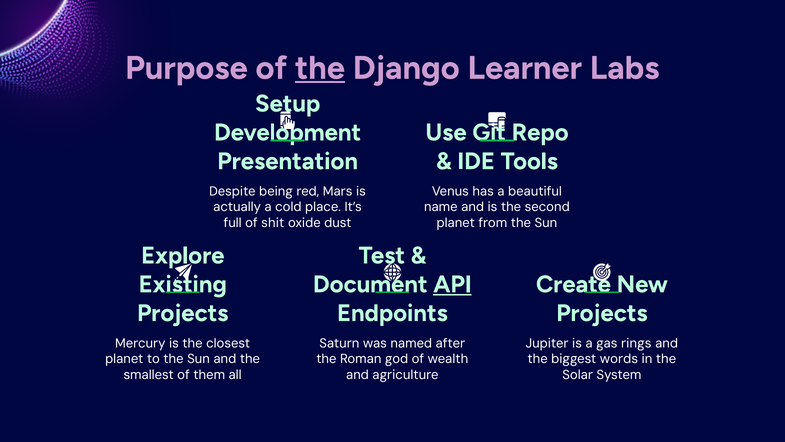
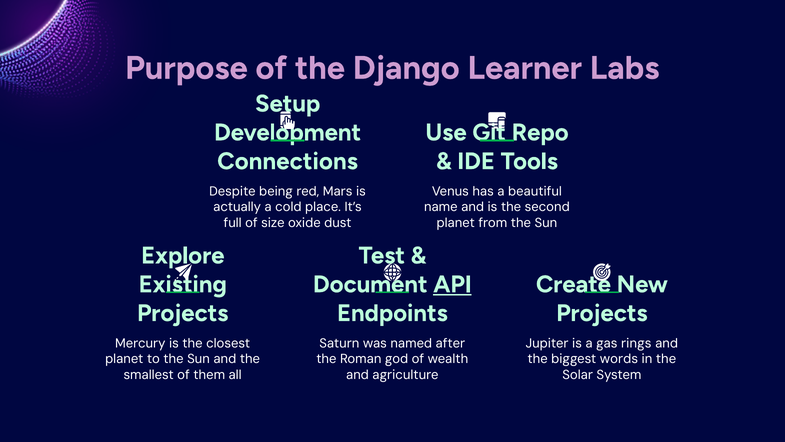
the at (320, 68) underline: present -> none
Presentation: Presentation -> Connections
shit: shit -> size
